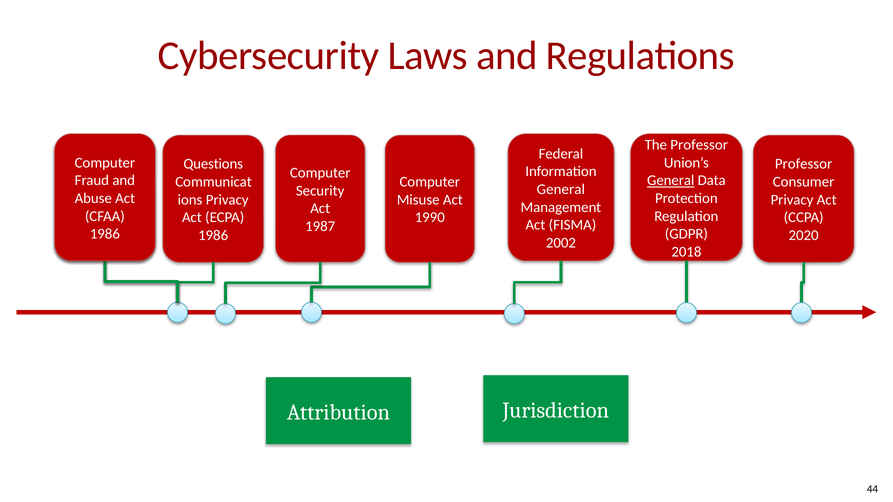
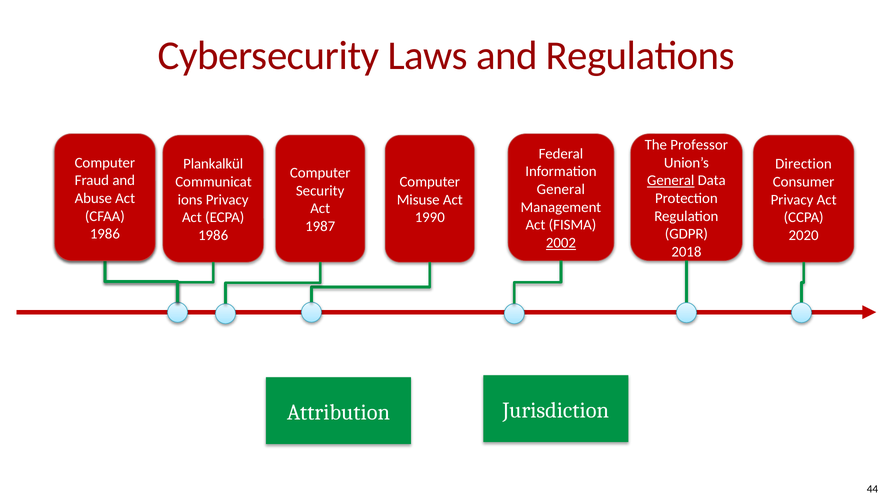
Questions: Questions -> Plankalkül
Professor at (804, 164): Professor -> Direction
2002 underline: none -> present
